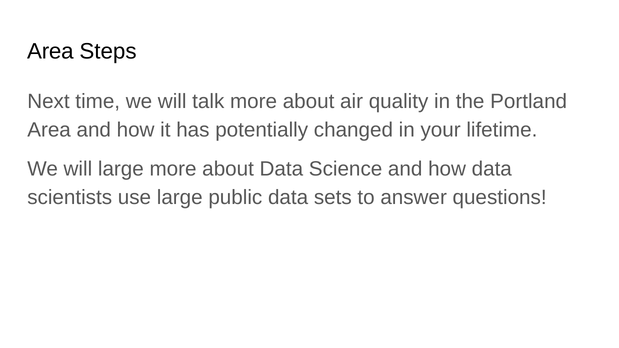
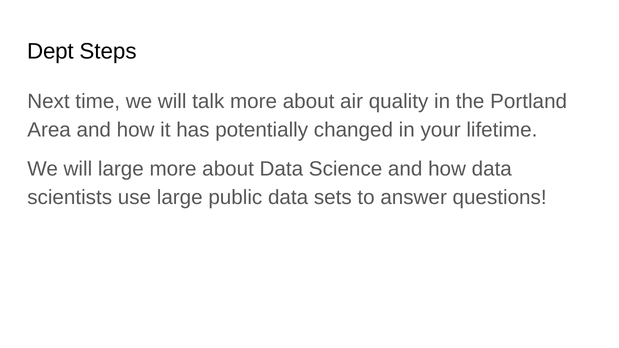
Area at (50, 51): Area -> Dept
